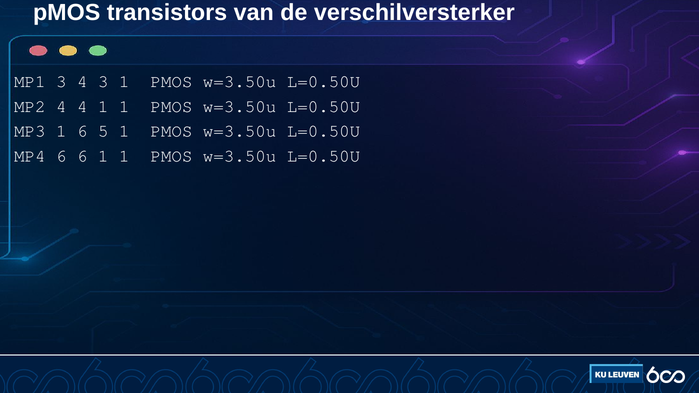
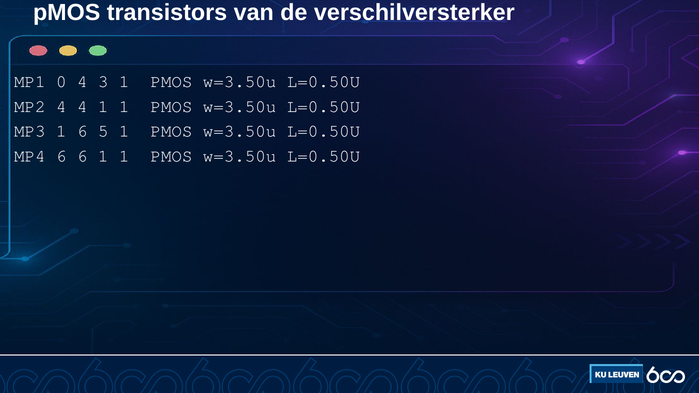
MP1 3: 3 -> 0
